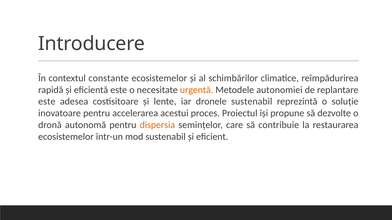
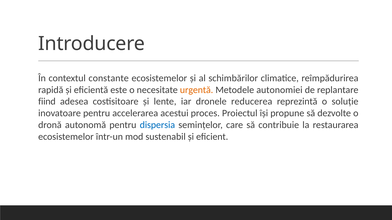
este at (47, 102): este -> fiind
dronele sustenabil: sustenabil -> reducerea
dispersia colour: orange -> blue
